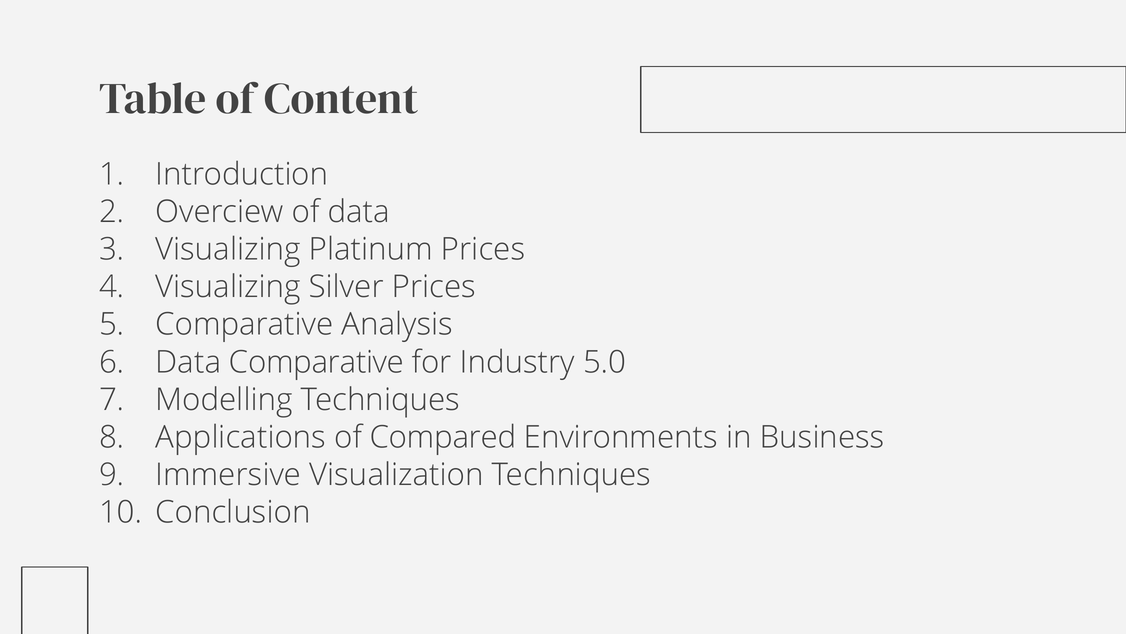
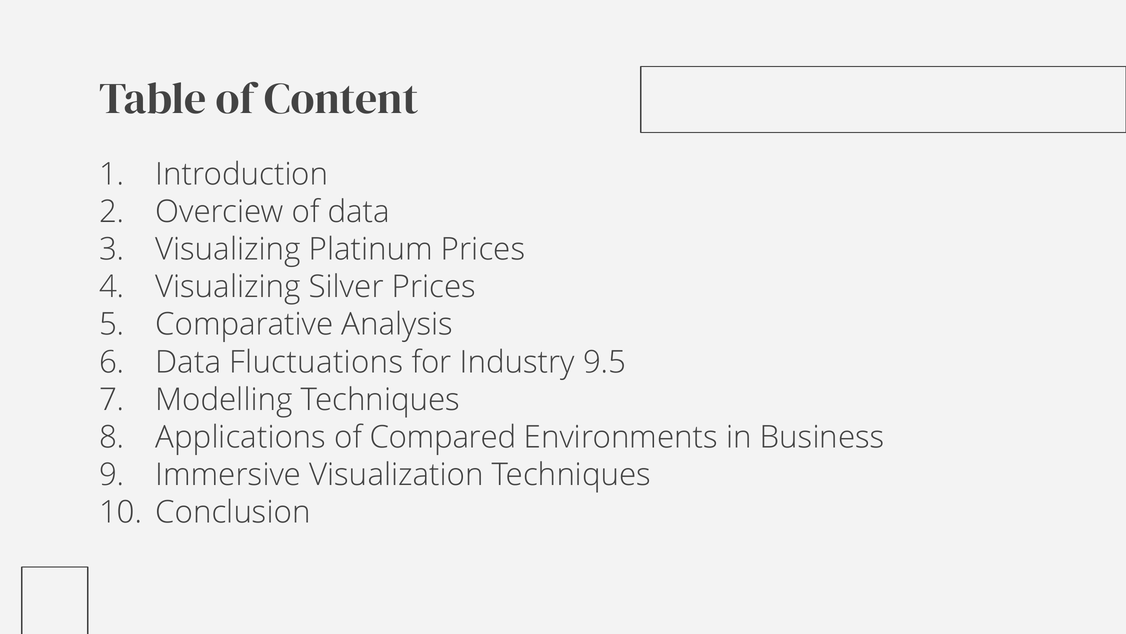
Data Comparative: Comparative -> Fluctuations
5.0: 5.0 -> 9.5
